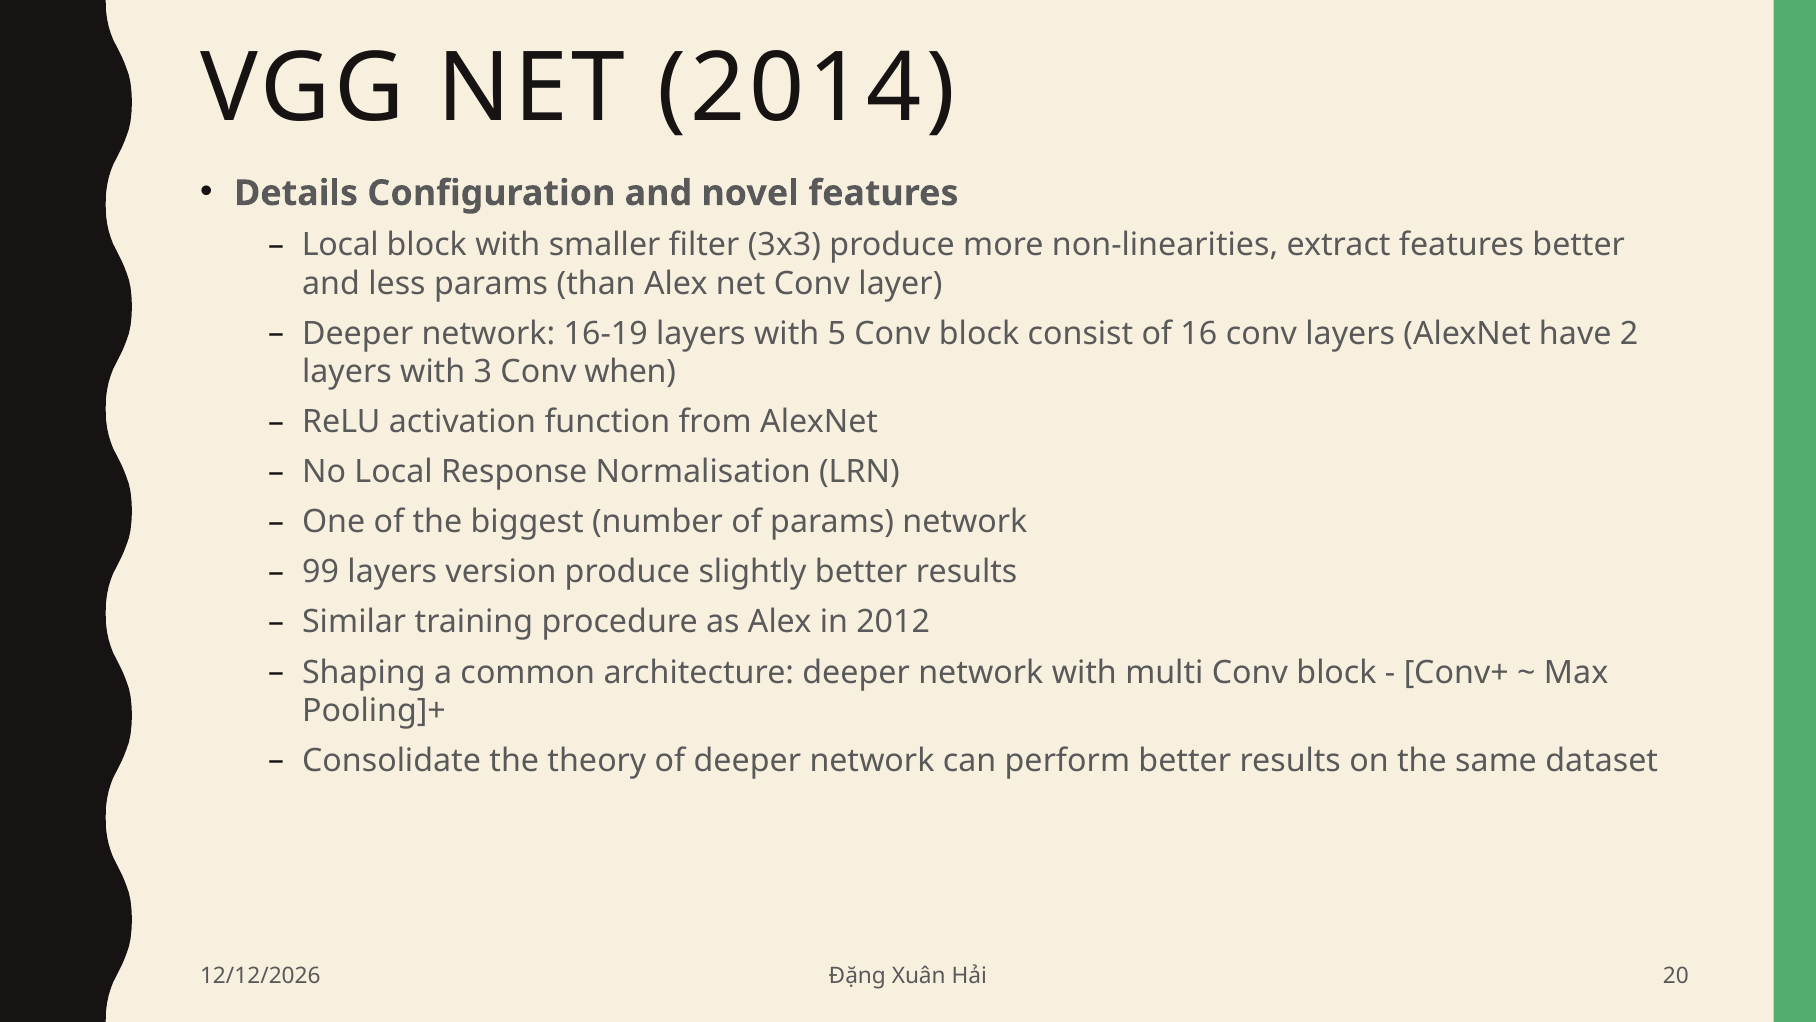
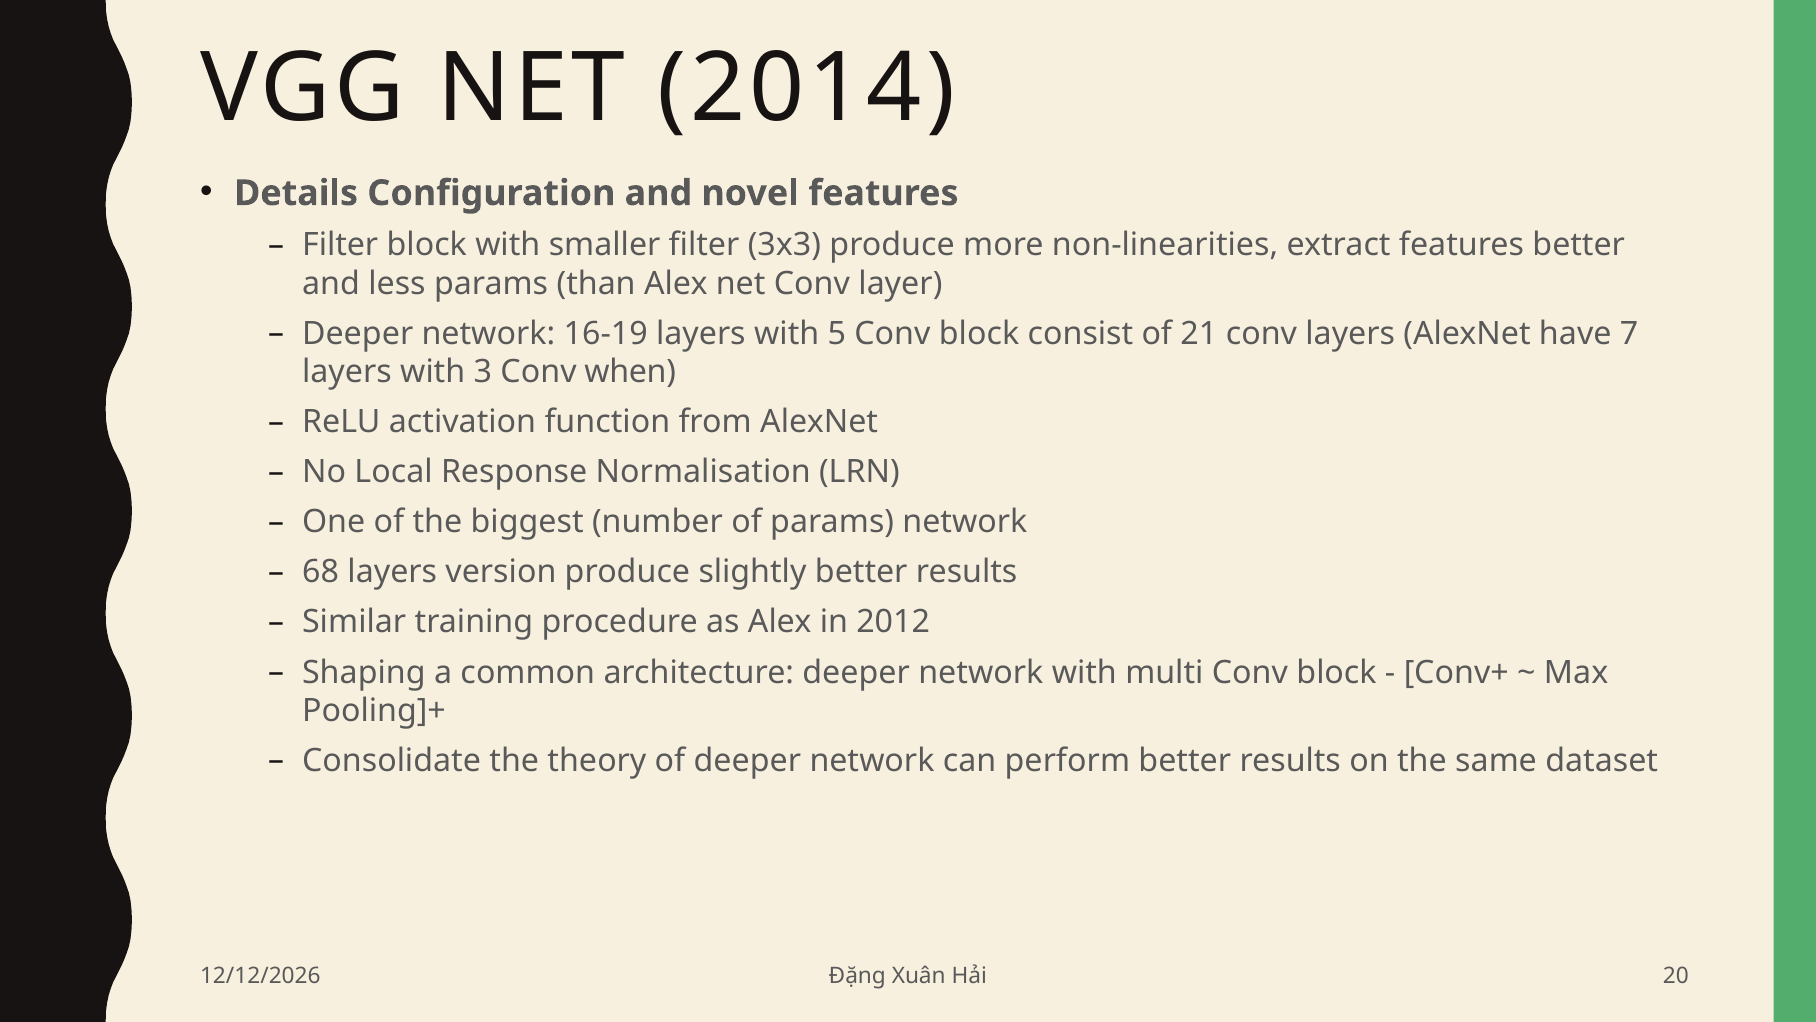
Local at (340, 245): Local -> Filter
16: 16 -> 21
2: 2 -> 7
99: 99 -> 68
